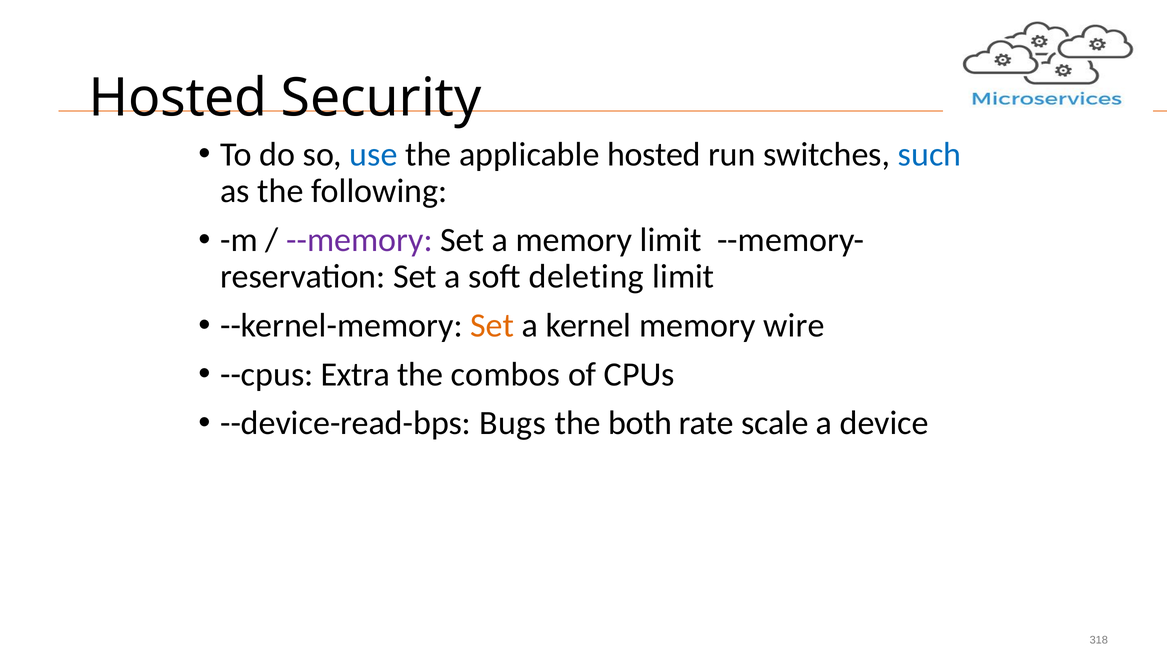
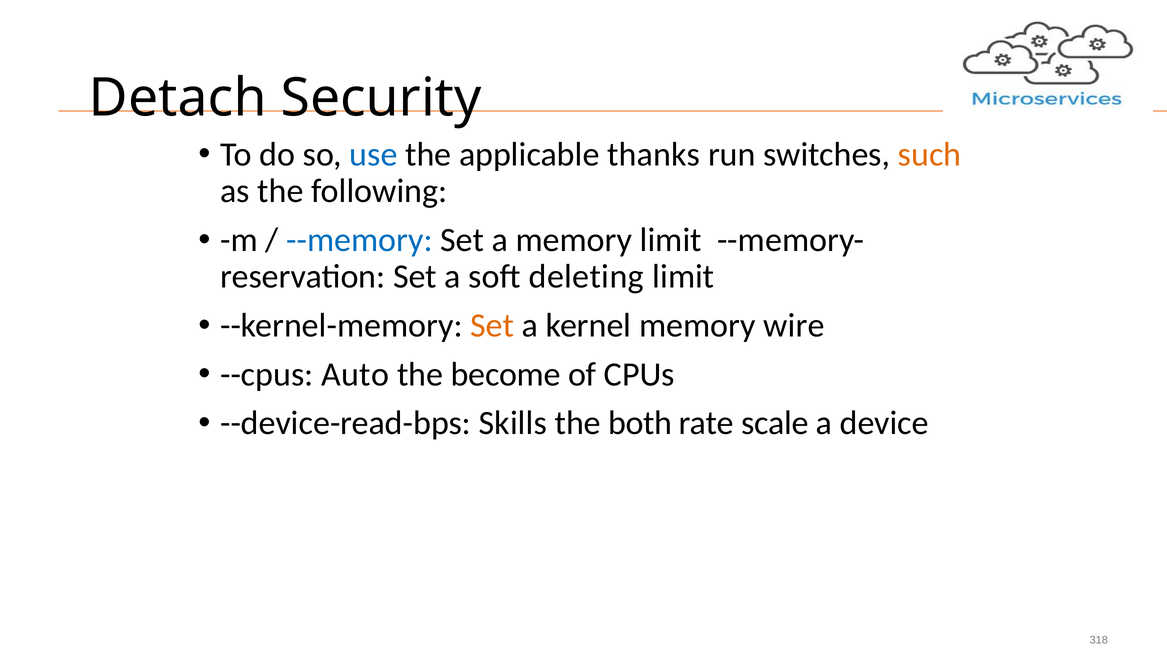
Hosted at (178, 98): Hosted -> Detach
applicable hosted: hosted -> thanks
such colour: blue -> orange
--memory colour: purple -> blue
Extra: Extra -> Auto
combos: combos -> become
Bugs: Bugs -> Skills
